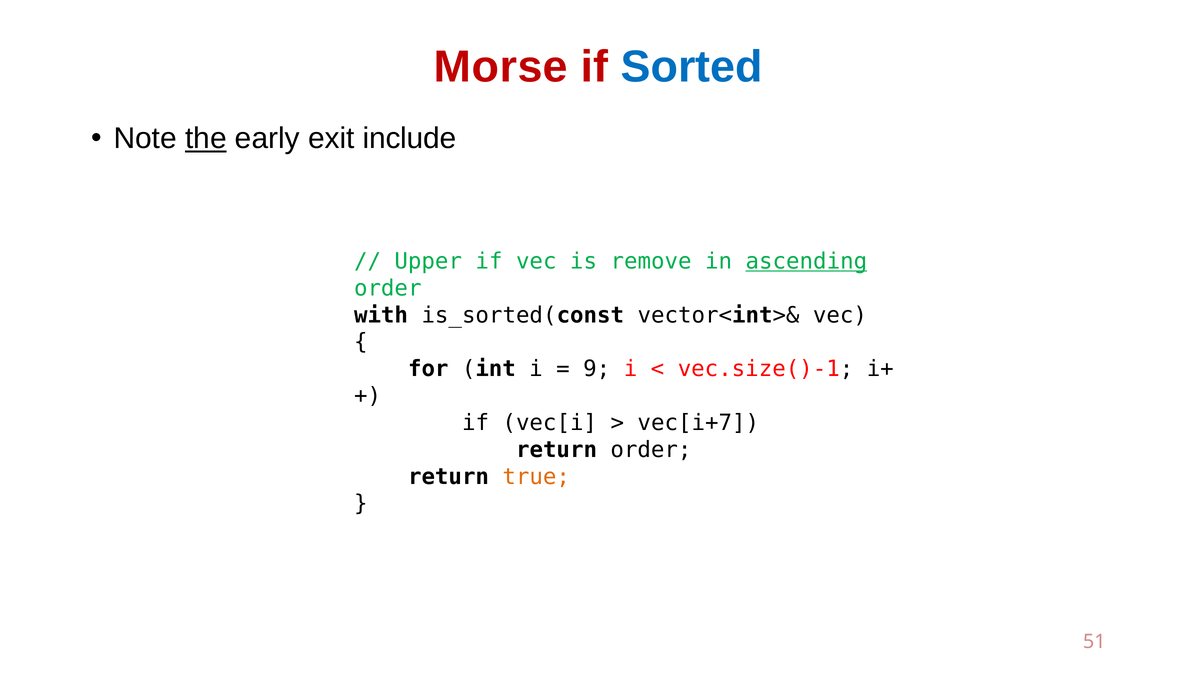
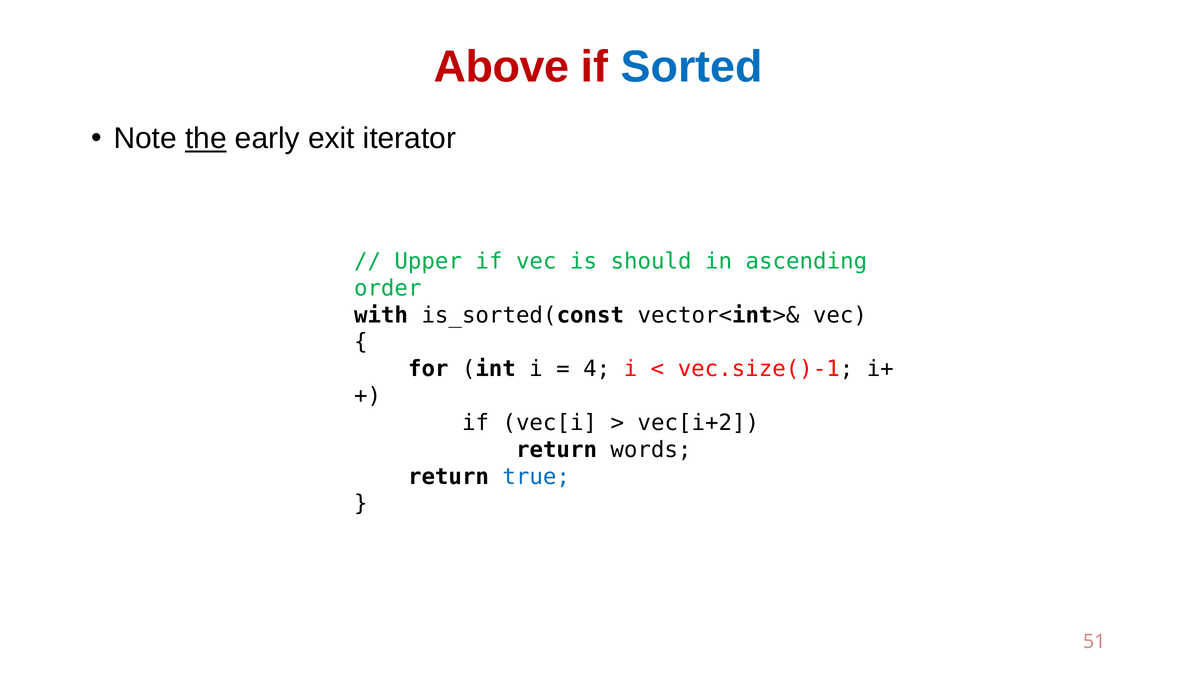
Morse: Morse -> Above
include: include -> iterator
remove: remove -> should
ascending underline: present -> none
9: 9 -> 4
vec[i+7: vec[i+7 -> vec[i+2
return order: order -> words
true colour: orange -> blue
